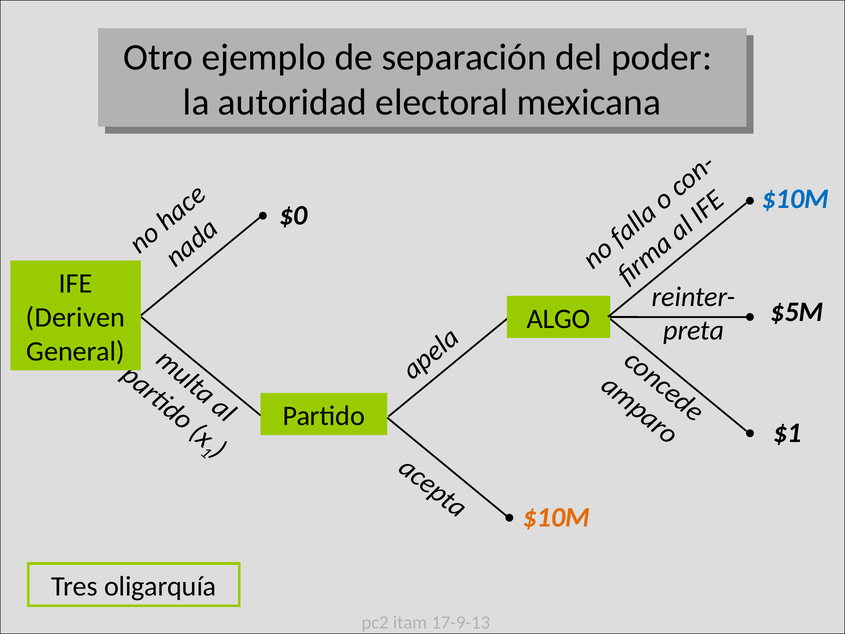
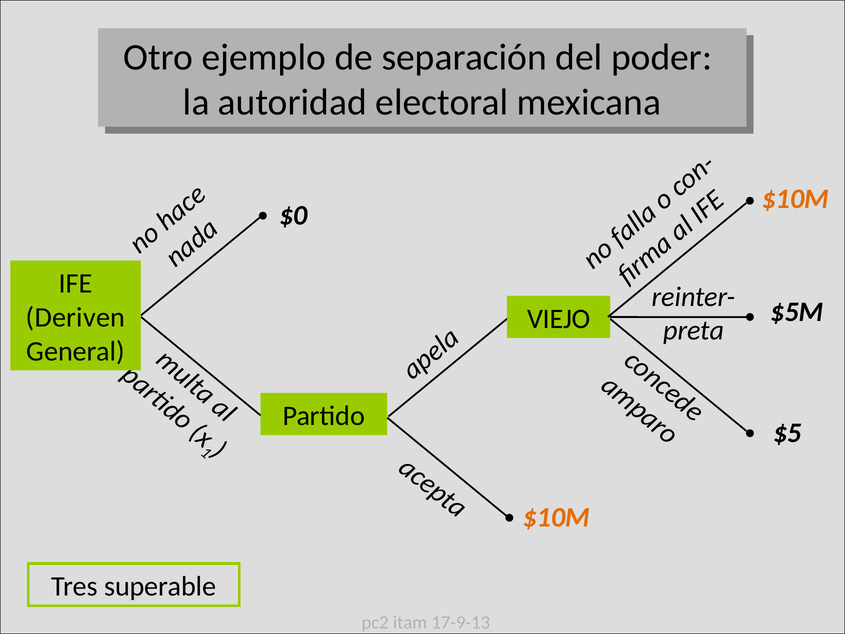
$10M at (795, 199) colour: blue -> orange
ALGO: ALGO -> VIEJO
$1: $1 -> $5
oligarquía: oligarquía -> superable
